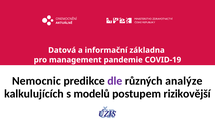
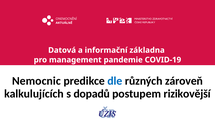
dle colour: purple -> blue
analýze: analýze -> zároveň
modelů: modelů -> dopadů
